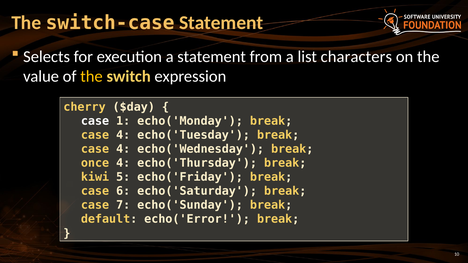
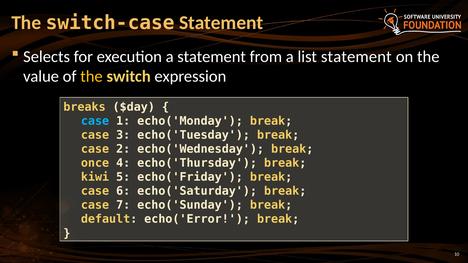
list characters: characters -> statement
cherry: cherry -> breaks
case at (95, 121) colour: white -> light blue
4 at (123, 135): 4 -> 3
4 at (123, 149): 4 -> 2
